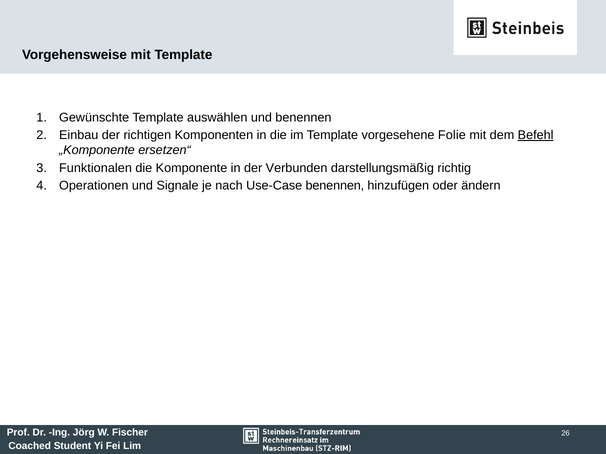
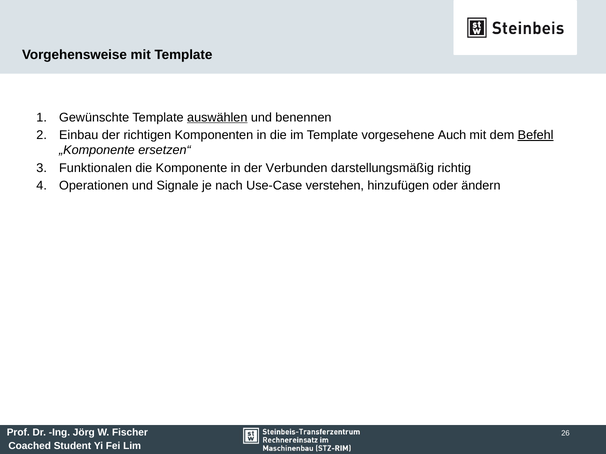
auswählen underline: none -> present
Folie: Folie -> Auch
Use-Case benennen: benennen -> verstehen
